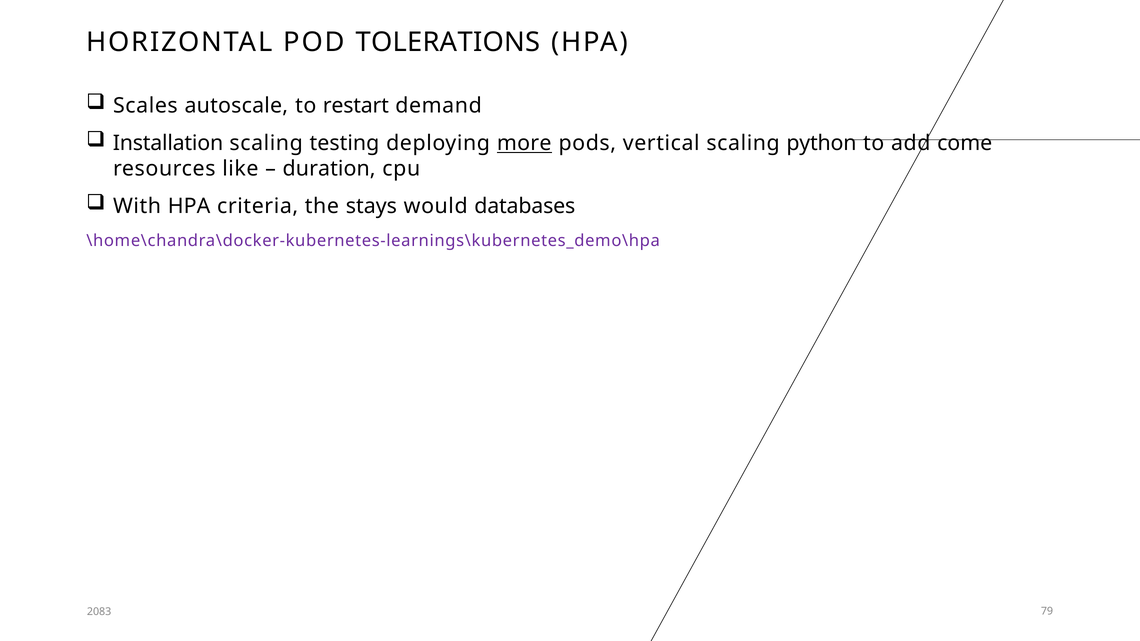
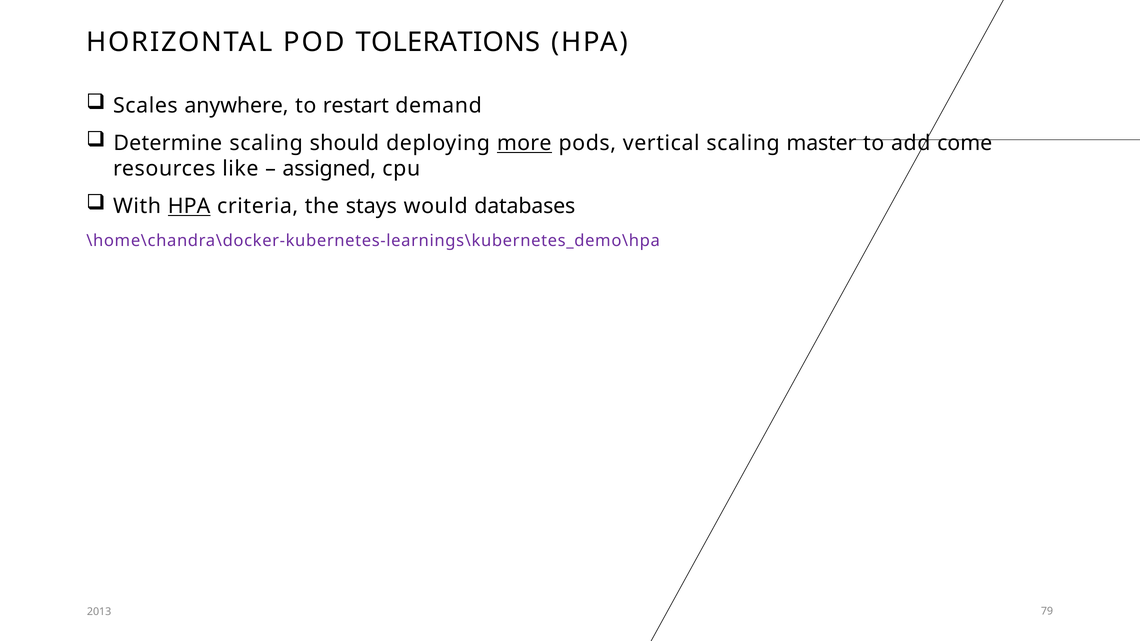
autoscale: autoscale -> anywhere
Installation: Installation -> Determine
testing: testing -> should
python: python -> master
duration: duration -> assigned
HPA at (189, 206) underline: none -> present
2083: 2083 -> 2013
